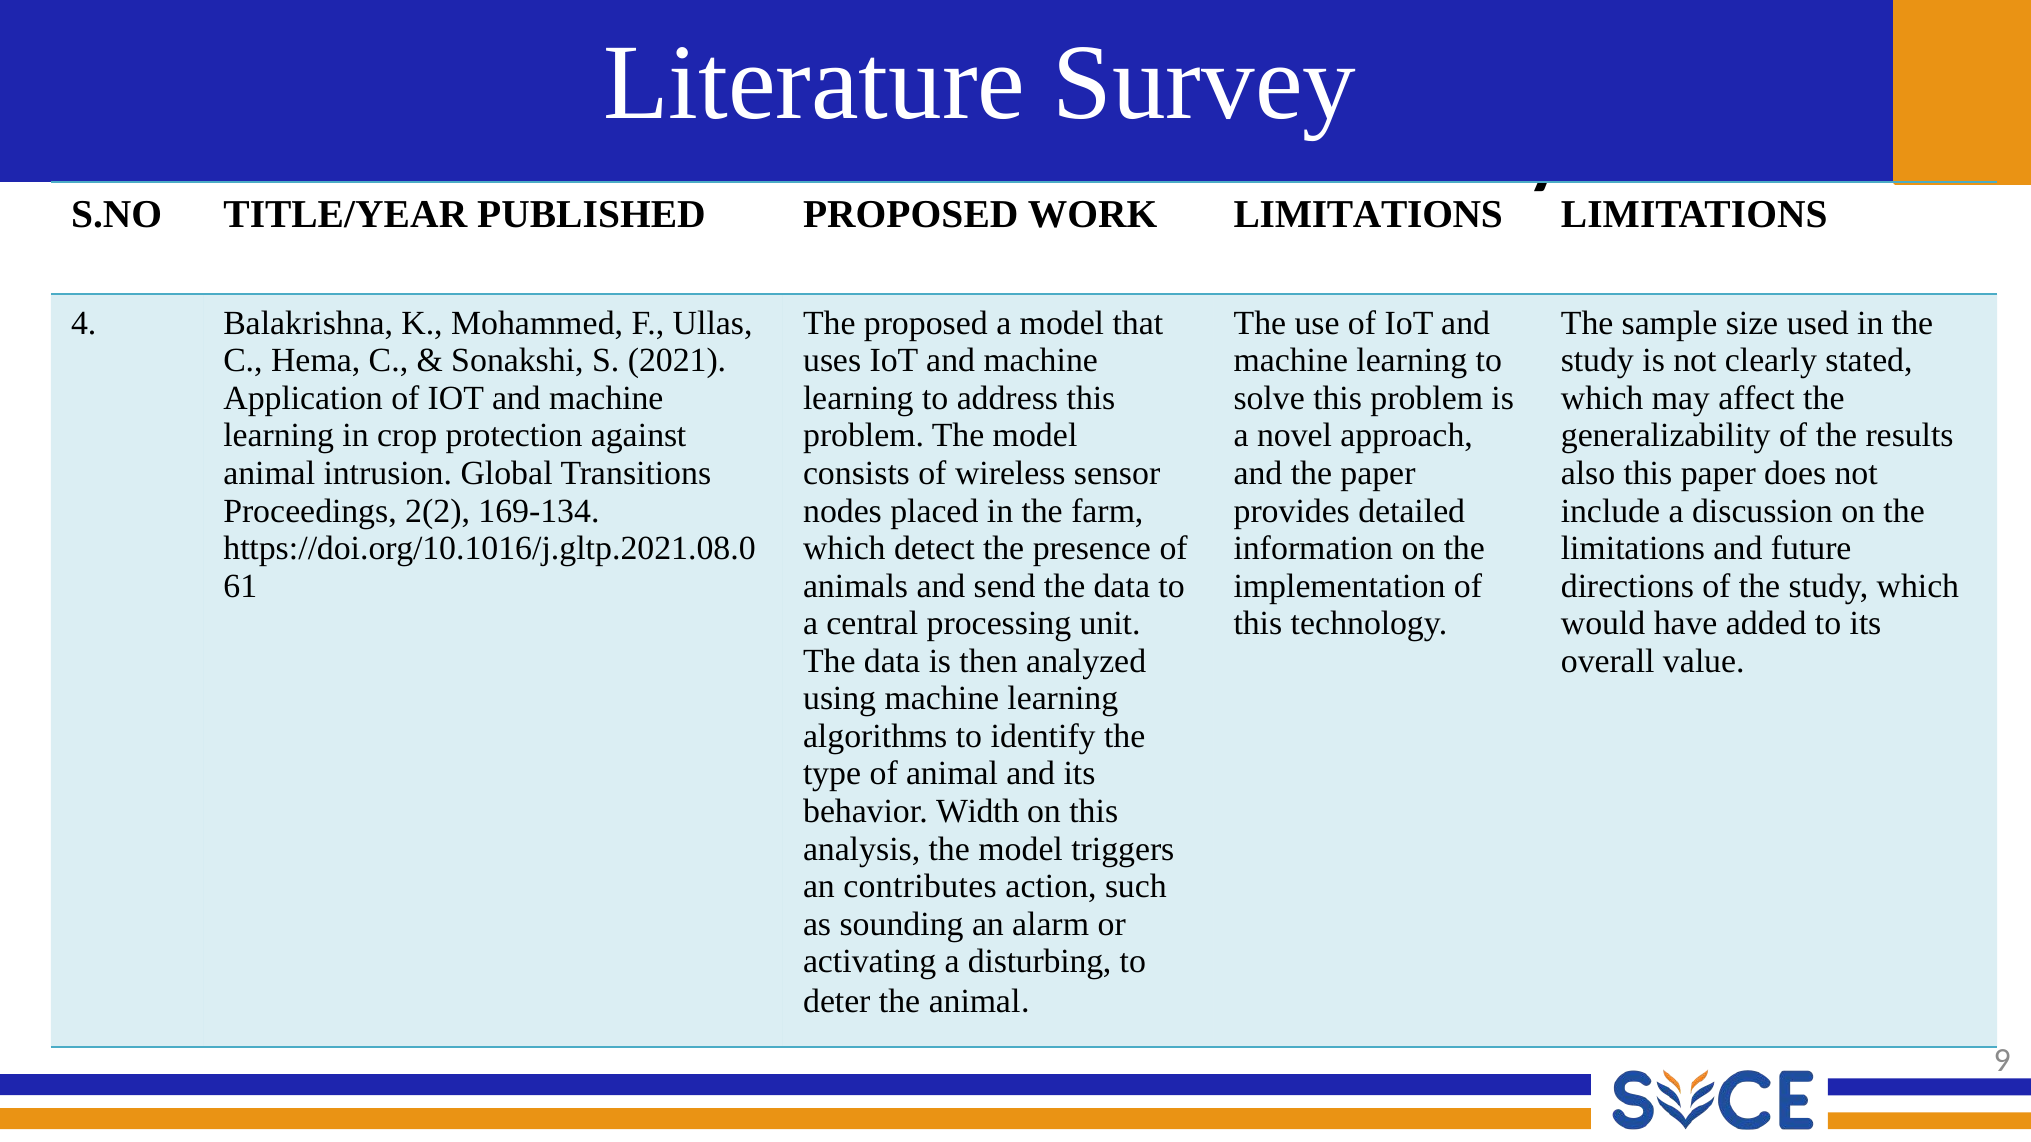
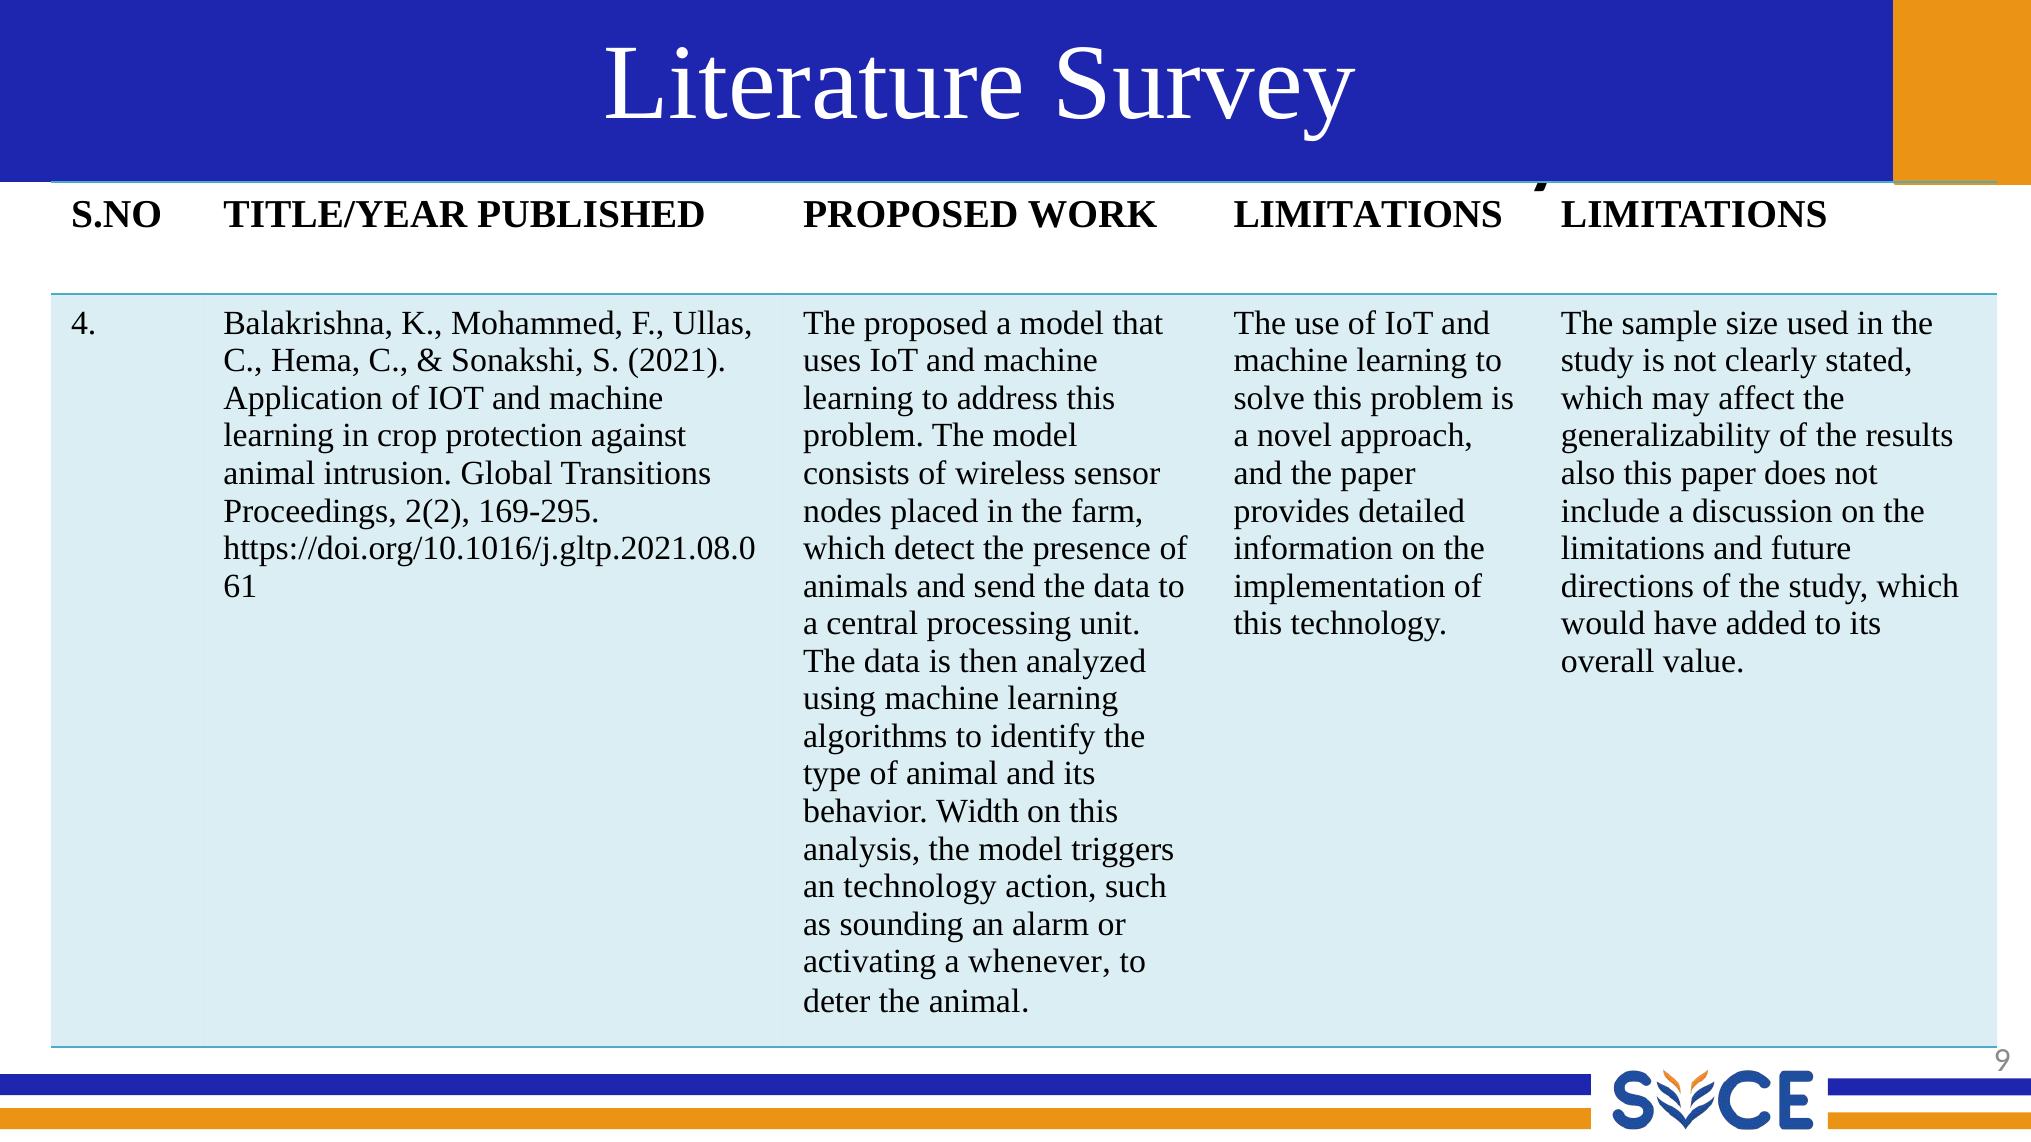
169-134: 169-134 -> 169-295
an contributes: contributes -> technology
disturbing: disturbing -> whenever
